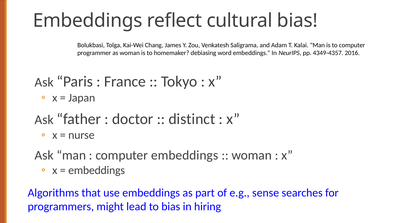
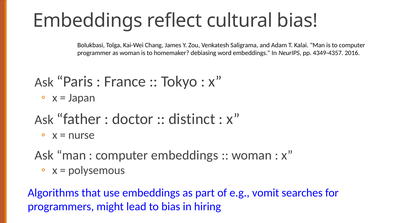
embeddings at (97, 170): embeddings -> polysemous
sense: sense -> vomit
